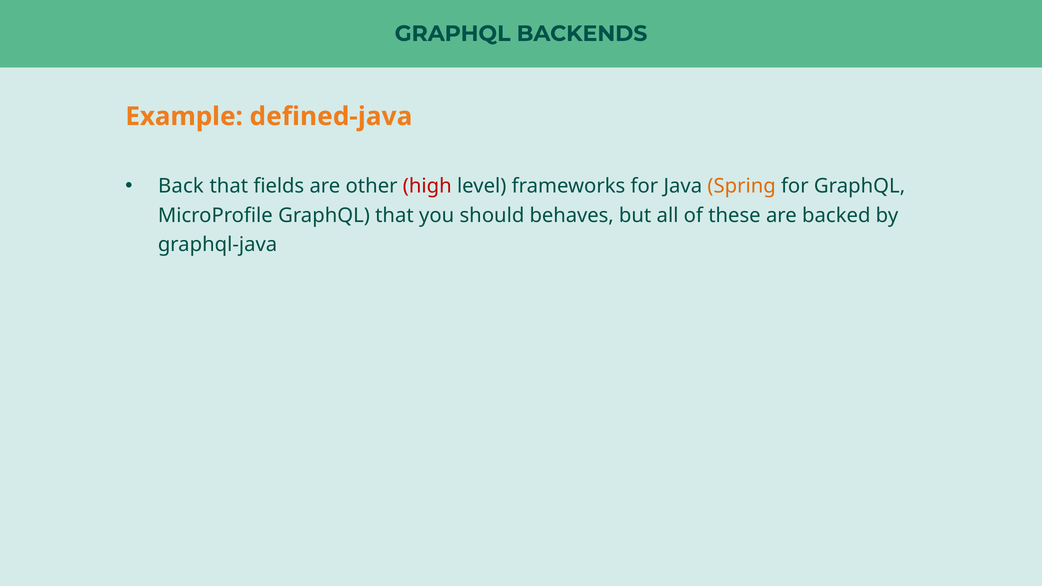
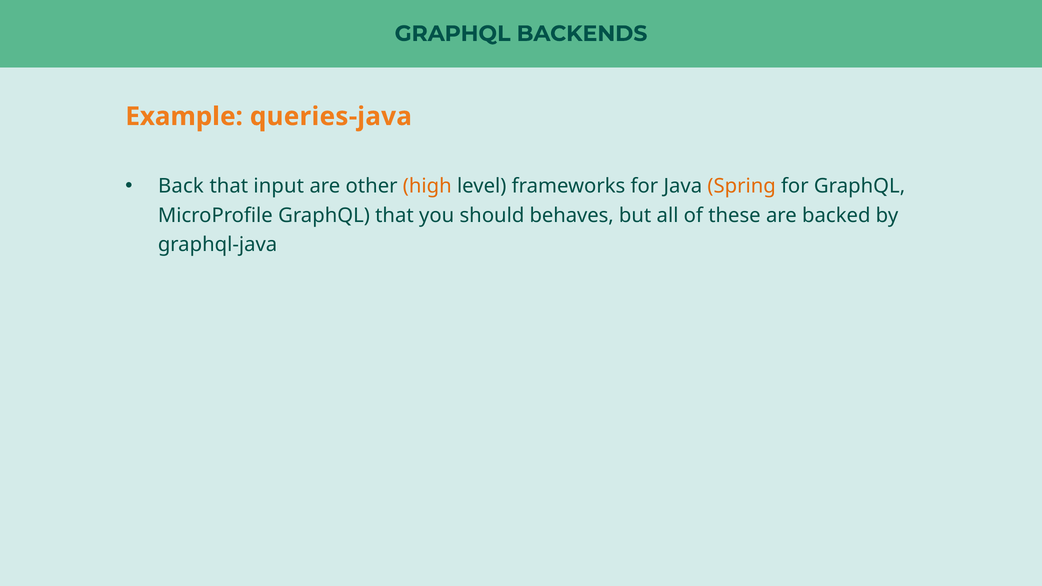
defined-java: defined-java -> queries-java
fields: fields -> input
high colour: red -> orange
